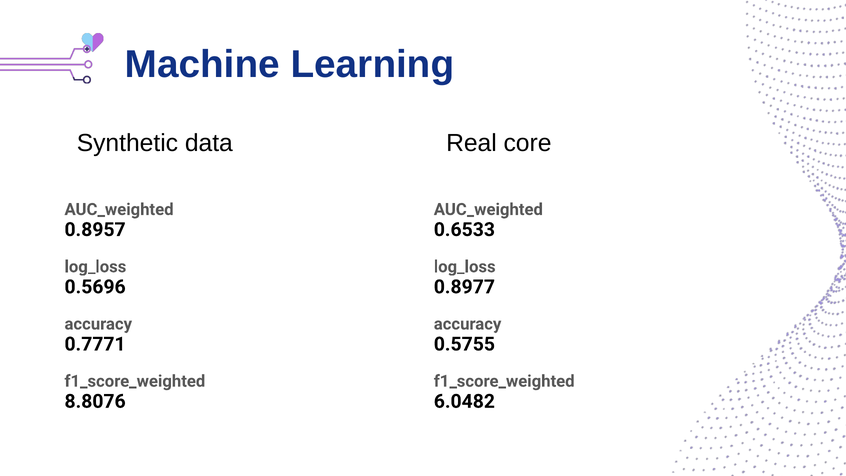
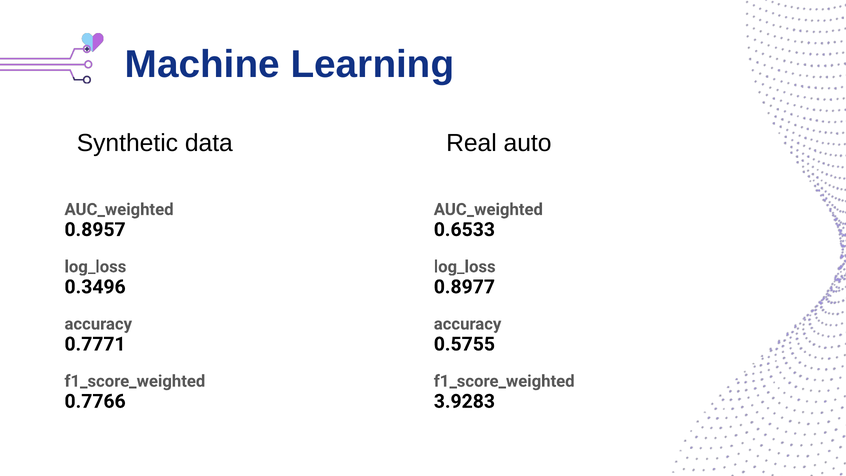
core: core -> auto
0.5696: 0.5696 -> 0.3496
8.8076: 8.8076 -> 0.7766
6.0482: 6.0482 -> 3.9283
